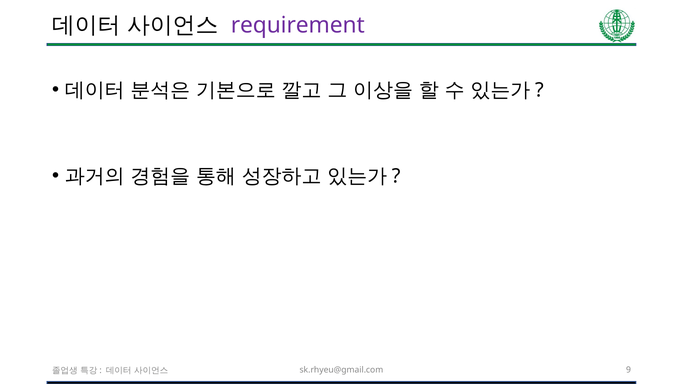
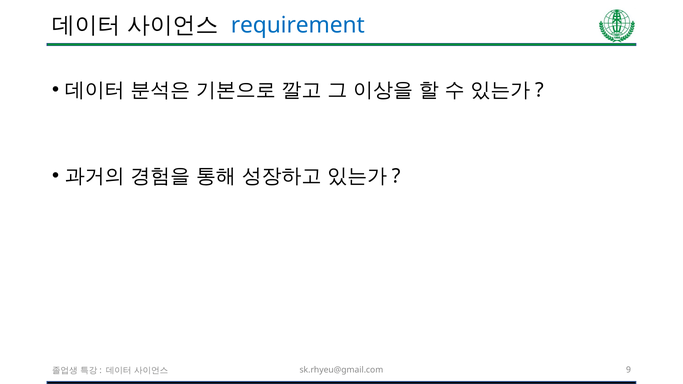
requirement colour: purple -> blue
